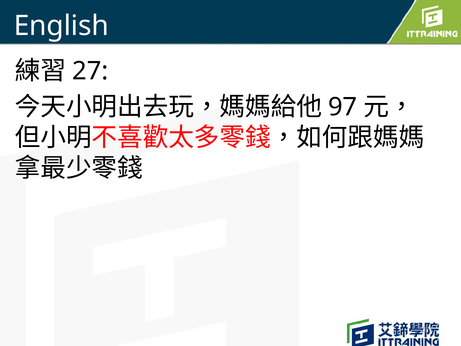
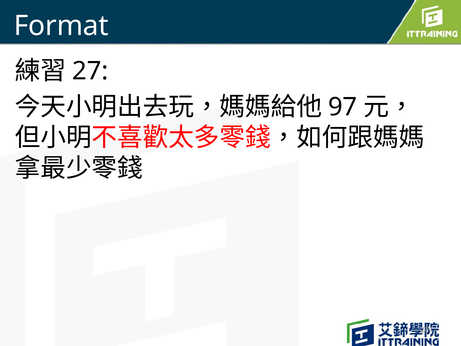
English: English -> Format
